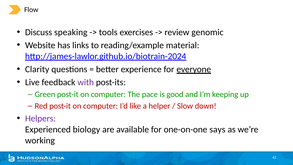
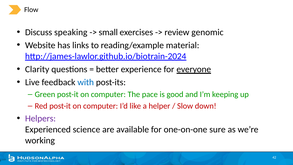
tools: tools -> small
with colour: purple -> blue
biology: biology -> science
says: says -> sure
